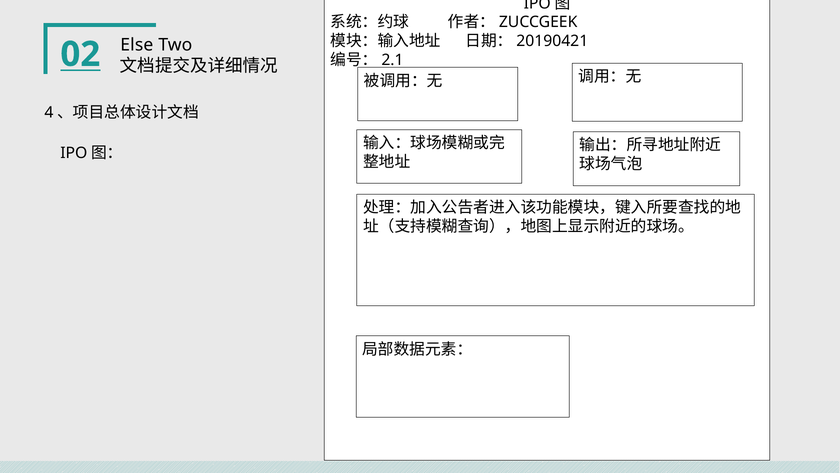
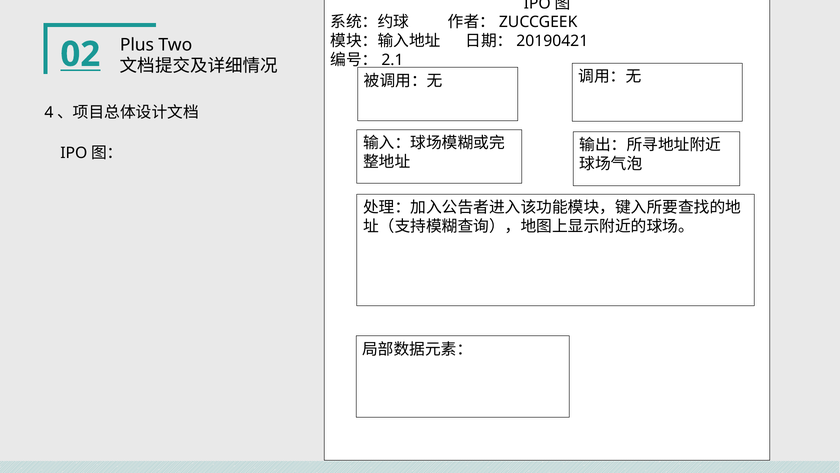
Else: Else -> Plus
